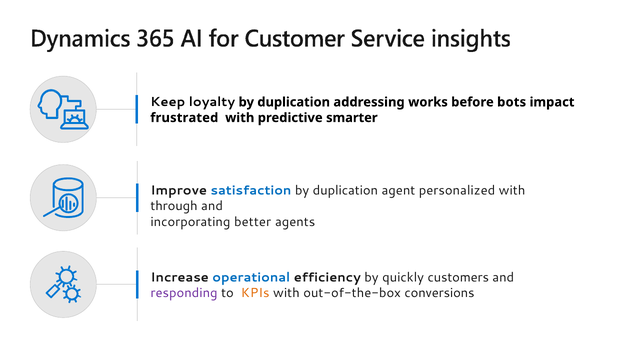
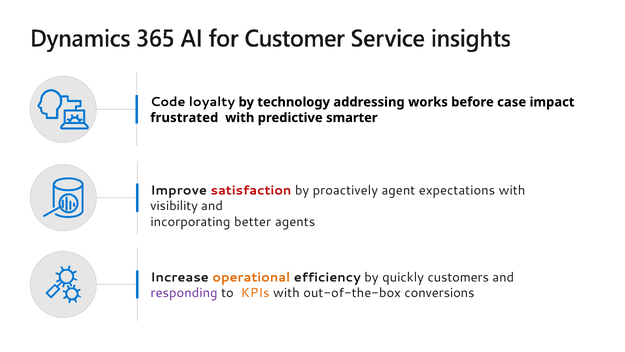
Keep: Keep -> Code
loyalty by duplication: duplication -> technology
bots: bots -> case
satisfaction colour: blue -> red
duplication at (345, 190): duplication -> proactively
personalized: personalized -> expectations
through: through -> visibility
operational colour: blue -> orange
